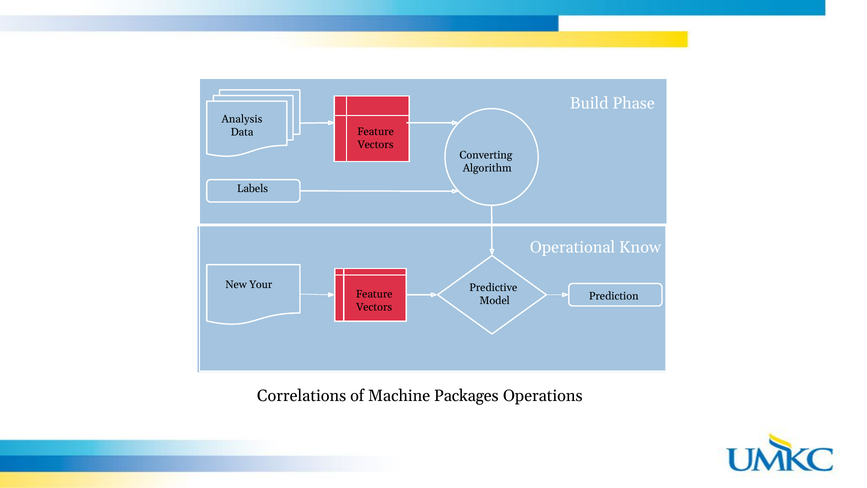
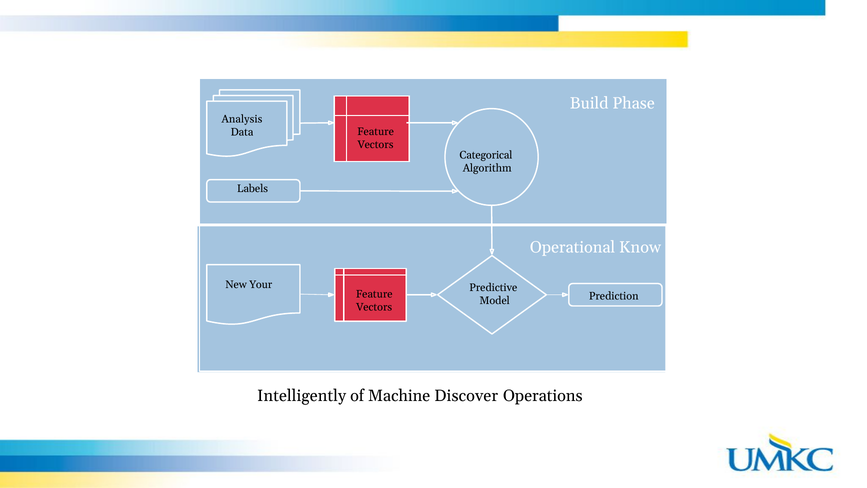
Converting: Converting -> Categorical
Correlations: Correlations -> Intelligently
Packages: Packages -> Discover
